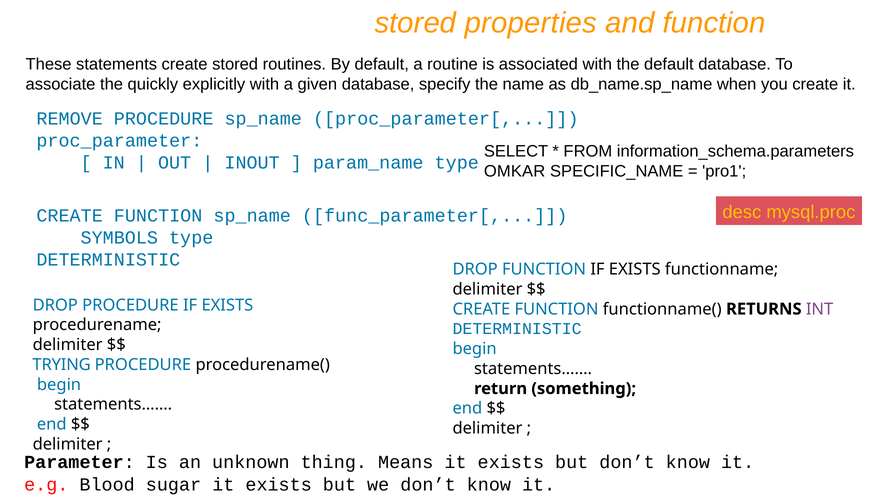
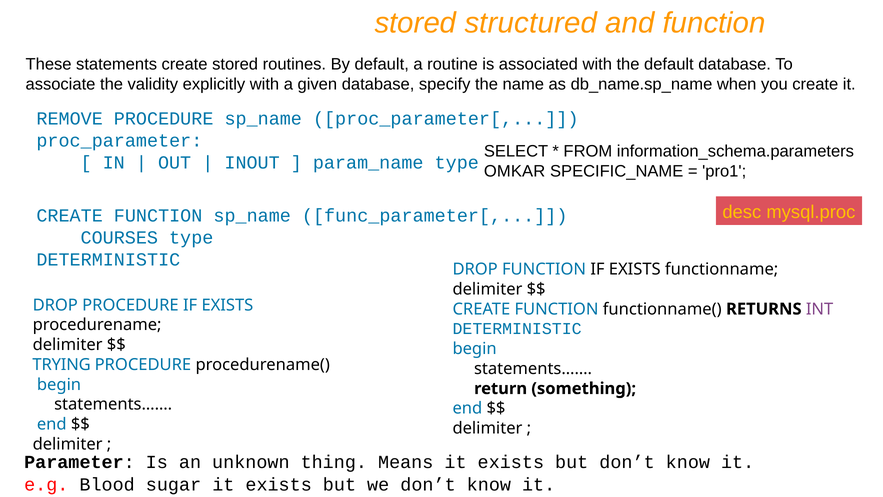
properties: properties -> structured
quickly: quickly -> validity
SYMBOLS: SYMBOLS -> COURSES
